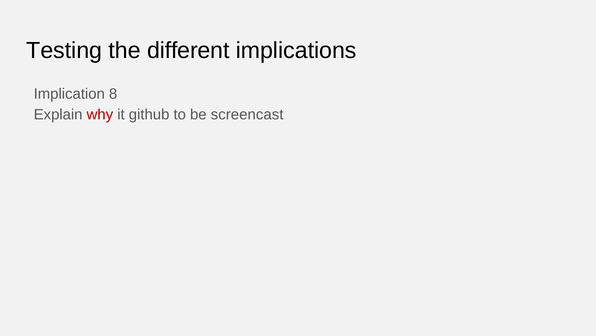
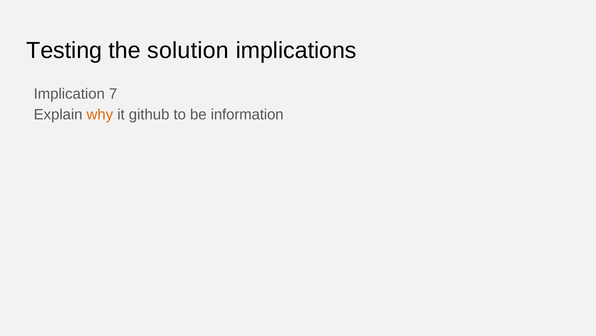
different: different -> solution
8: 8 -> 7
why colour: red -> orange
screencast: screencast -> information
